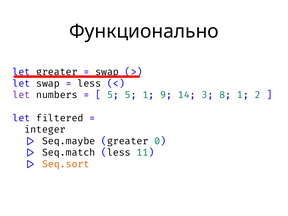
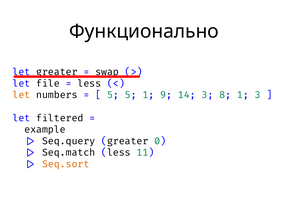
let swap: swap -> file
let at (21, 95) colour: purple -> orange
1 2: 2 -> 3
integer: integer -> example
Seq.maybe: Seq.maybe -> Seq.query
